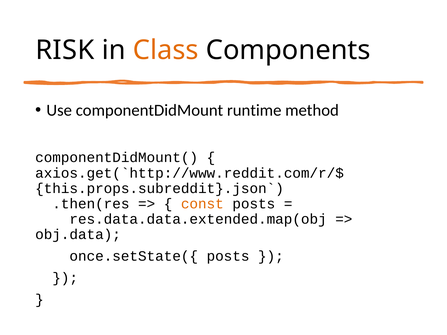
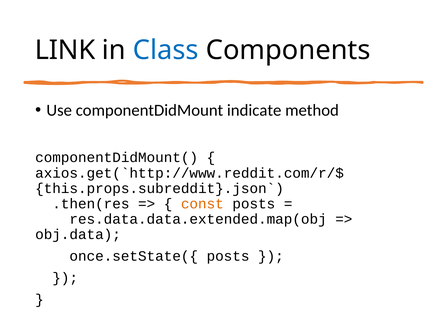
RISK: RISK -> LINK
Class colour: orange -> blue
runtime: runtime -> indicate
